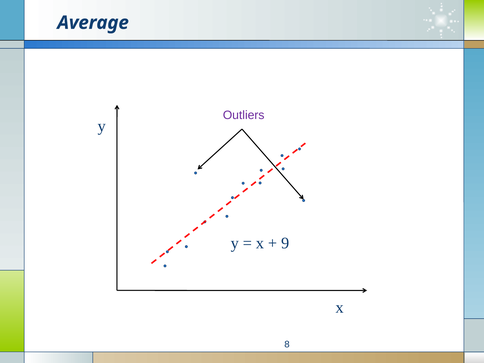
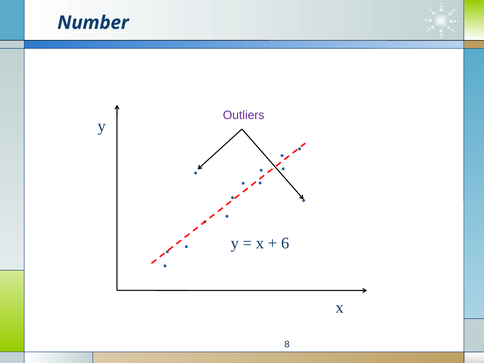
Average: Average -> Number
9: 9 -> 6
